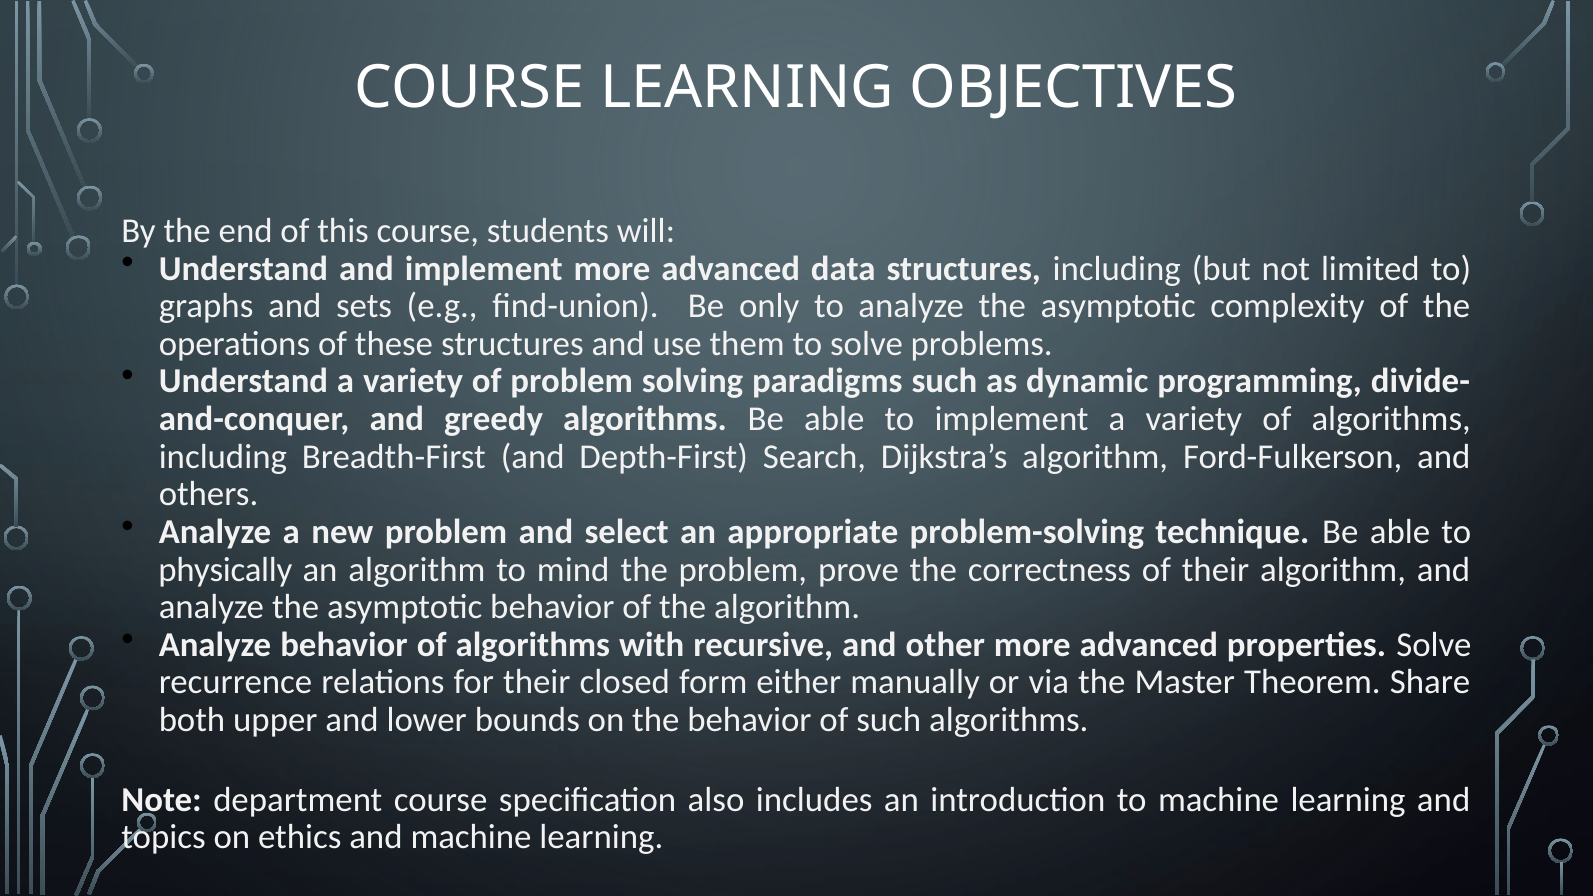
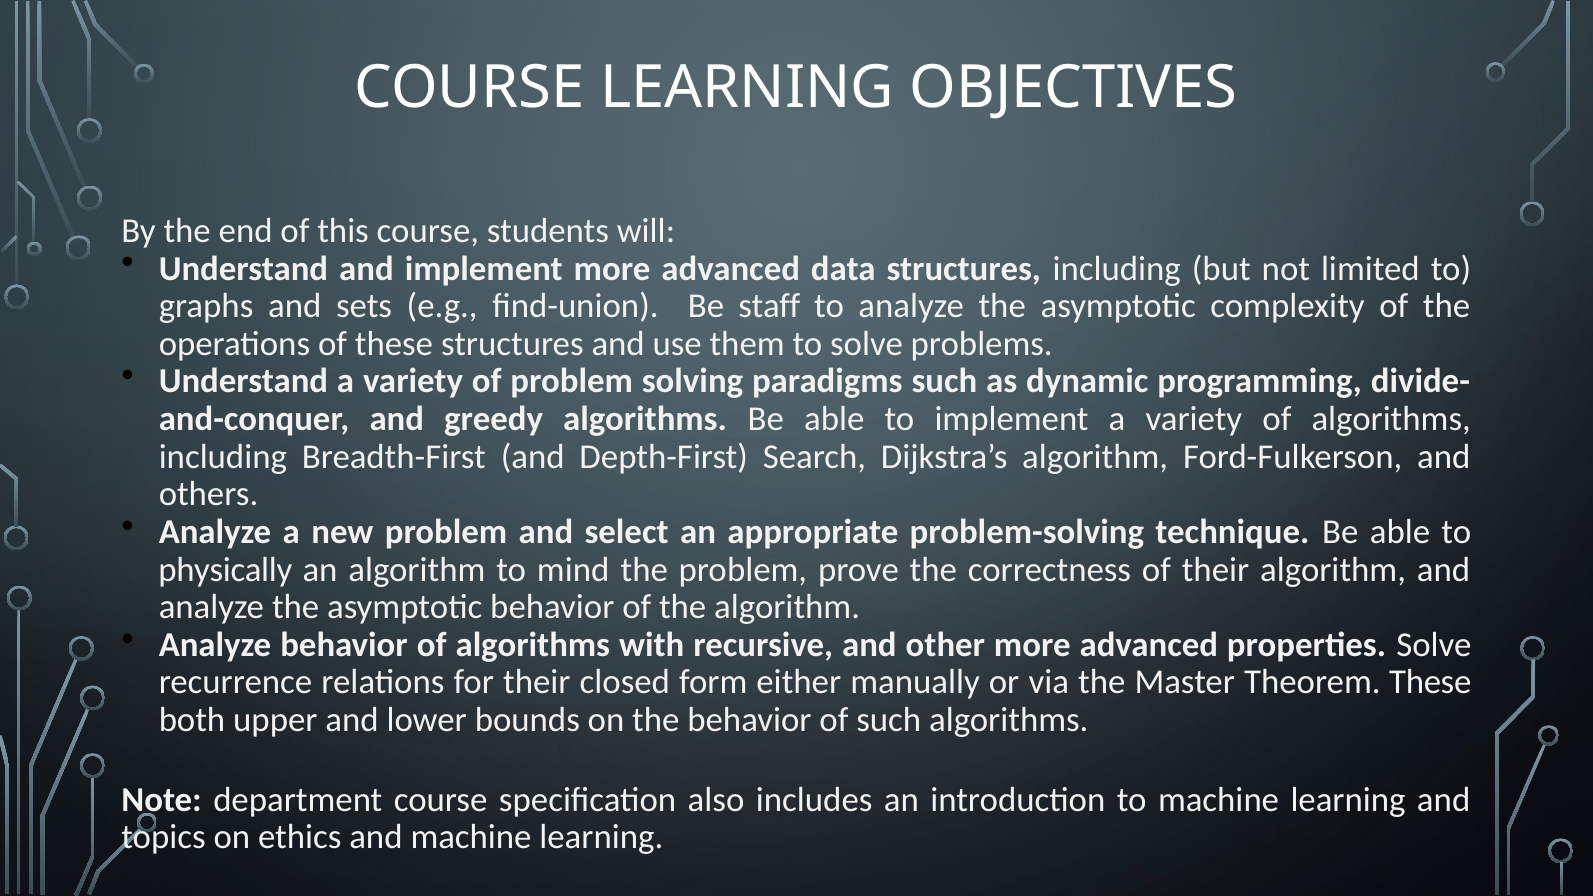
only: only -> staff
Theorem Share: Share -> These
